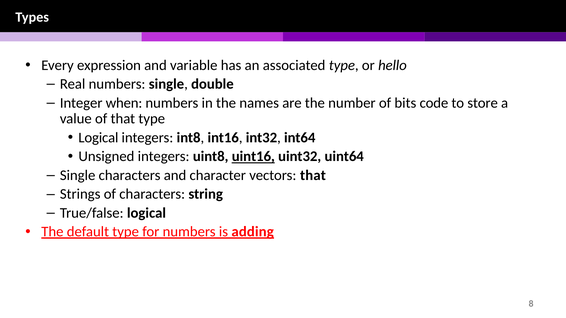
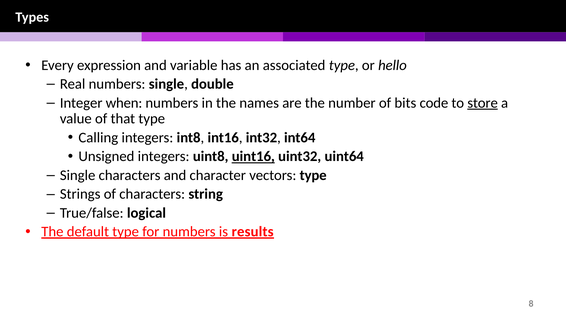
store underline: none -> present
Logical at (98, 138): Logical -> Calling
vectors that: that -> type
adding: adding -> results
